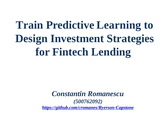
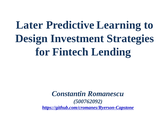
Train: Train -> Later
